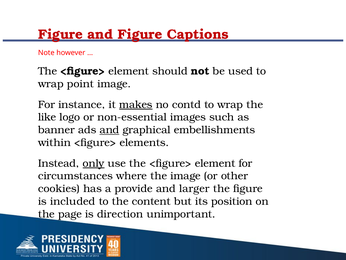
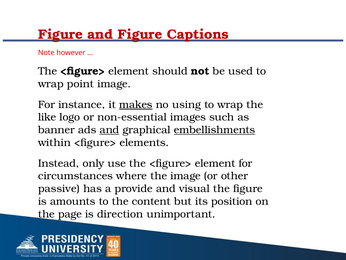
contd: contd -> using
embellishments underline: none -> present
only underline: present -> none
cookies: cookies -> passive
larger: larger -> visual
included: included -> amounts
